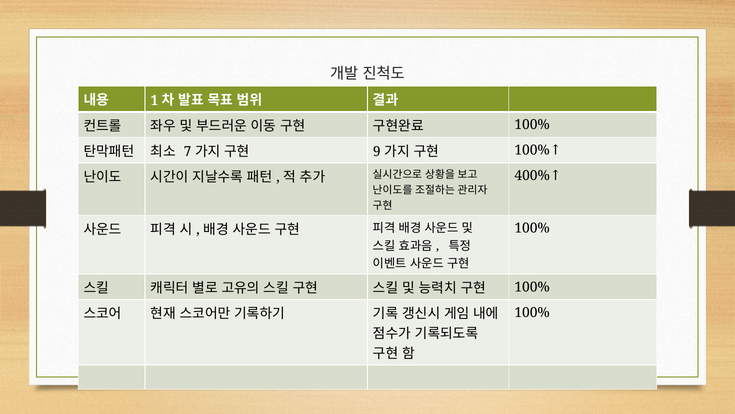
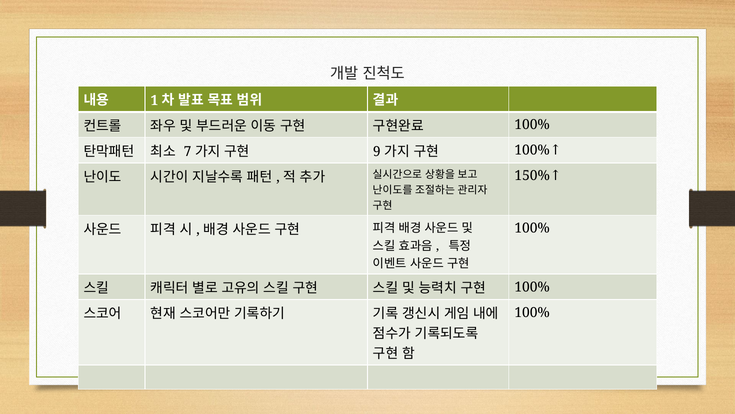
400%: 400% -> 150%
